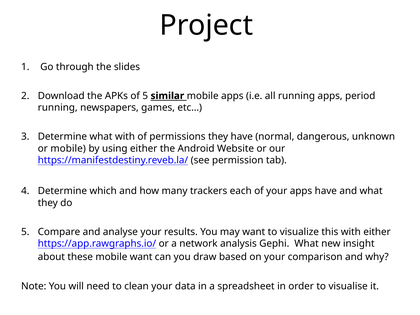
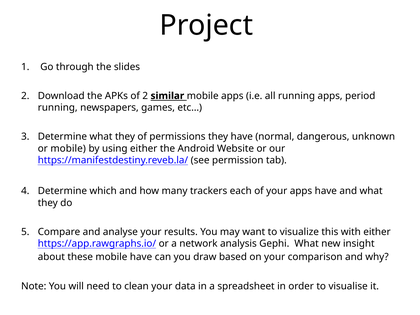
of 5: 5 -> 2
Determine what with: with -> they
mobile want: want -> have
